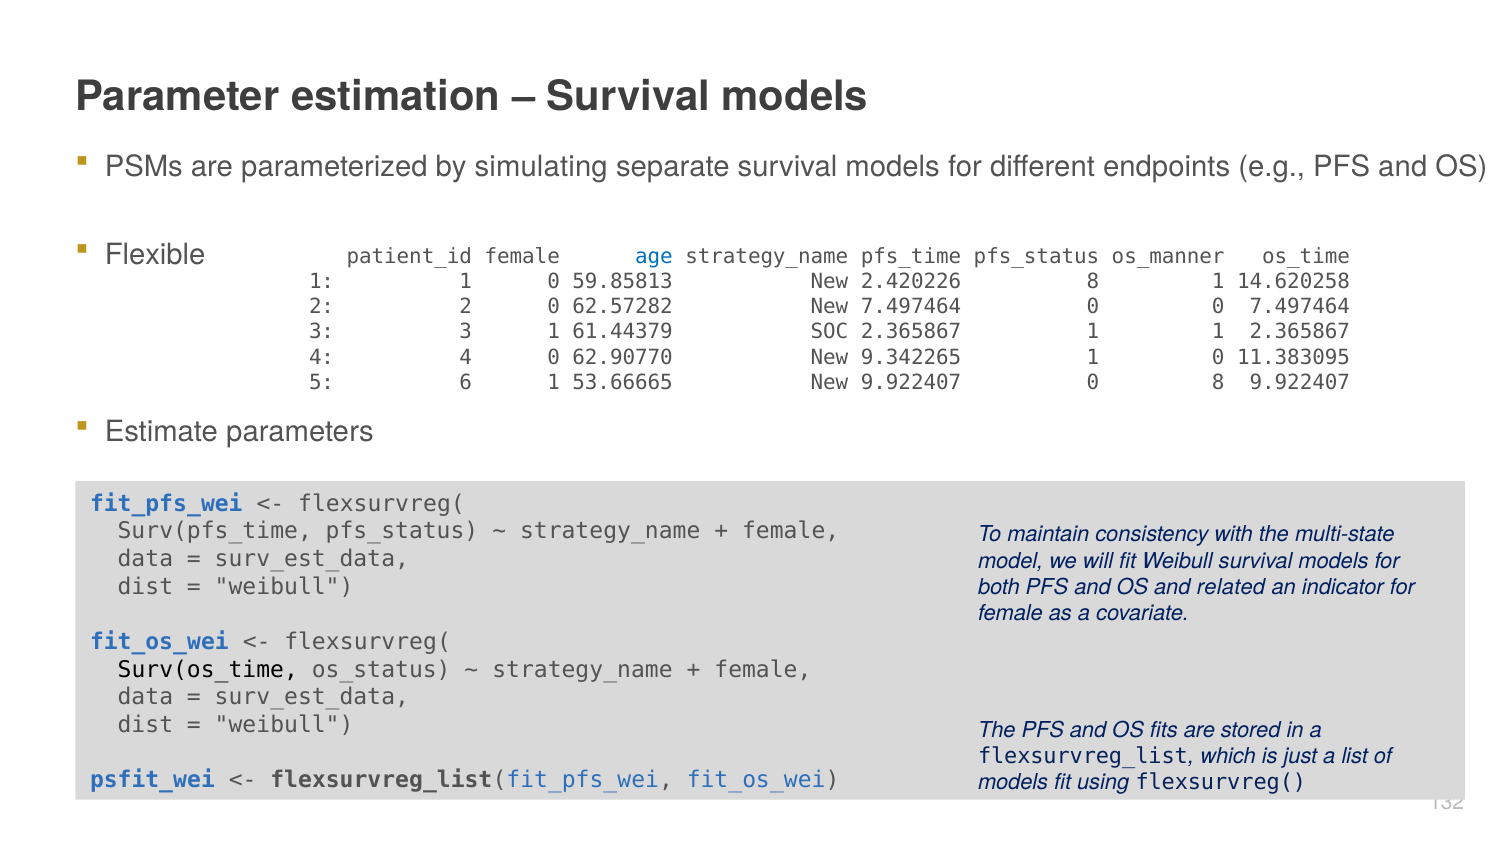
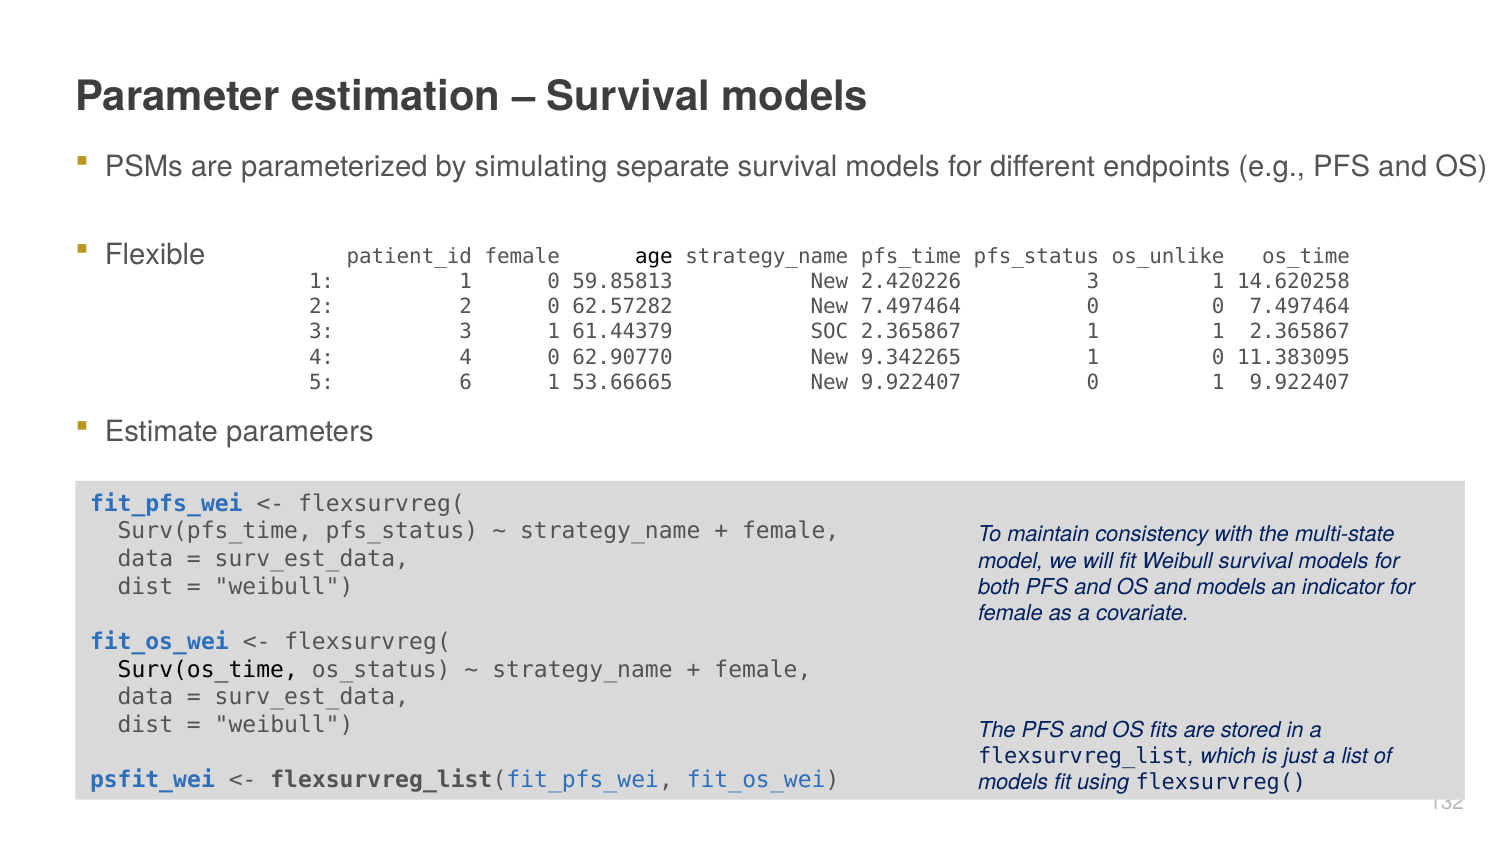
age colour: blue -> black
os_manner: os_manner -> os_unlike
2.420226 8: 8 -> 3
0 8: 8 -> 1
and related: related -> models
